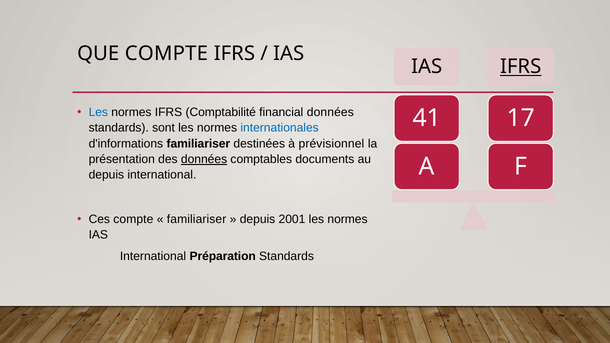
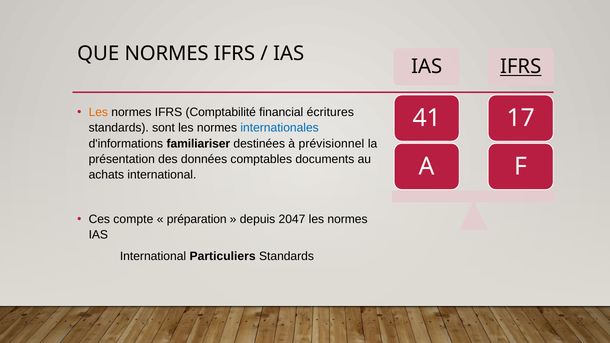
QUE COMPTE: COMPTE -> NORMES
Les at (98, 112) colour: blue -> orange
financial données: données -> écritures
données at (204, 159) underline: present -> none
depuis at (106, 175): depuis -> achats
familiariser at (197, 219): familiariser -> préparation
2001: 2001 -> 2047
Préparation: Préparation -> Particuliers
